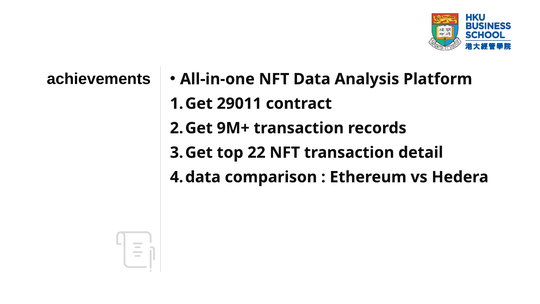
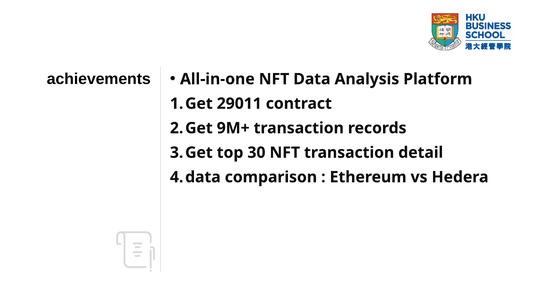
22: 22 -> 30
